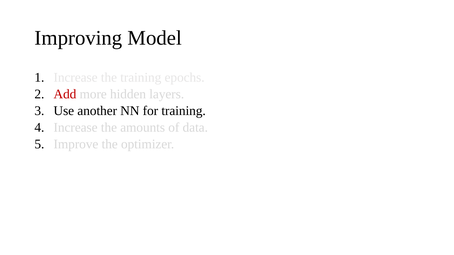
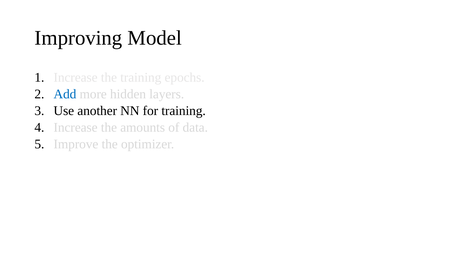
Add colour: red -> blue
